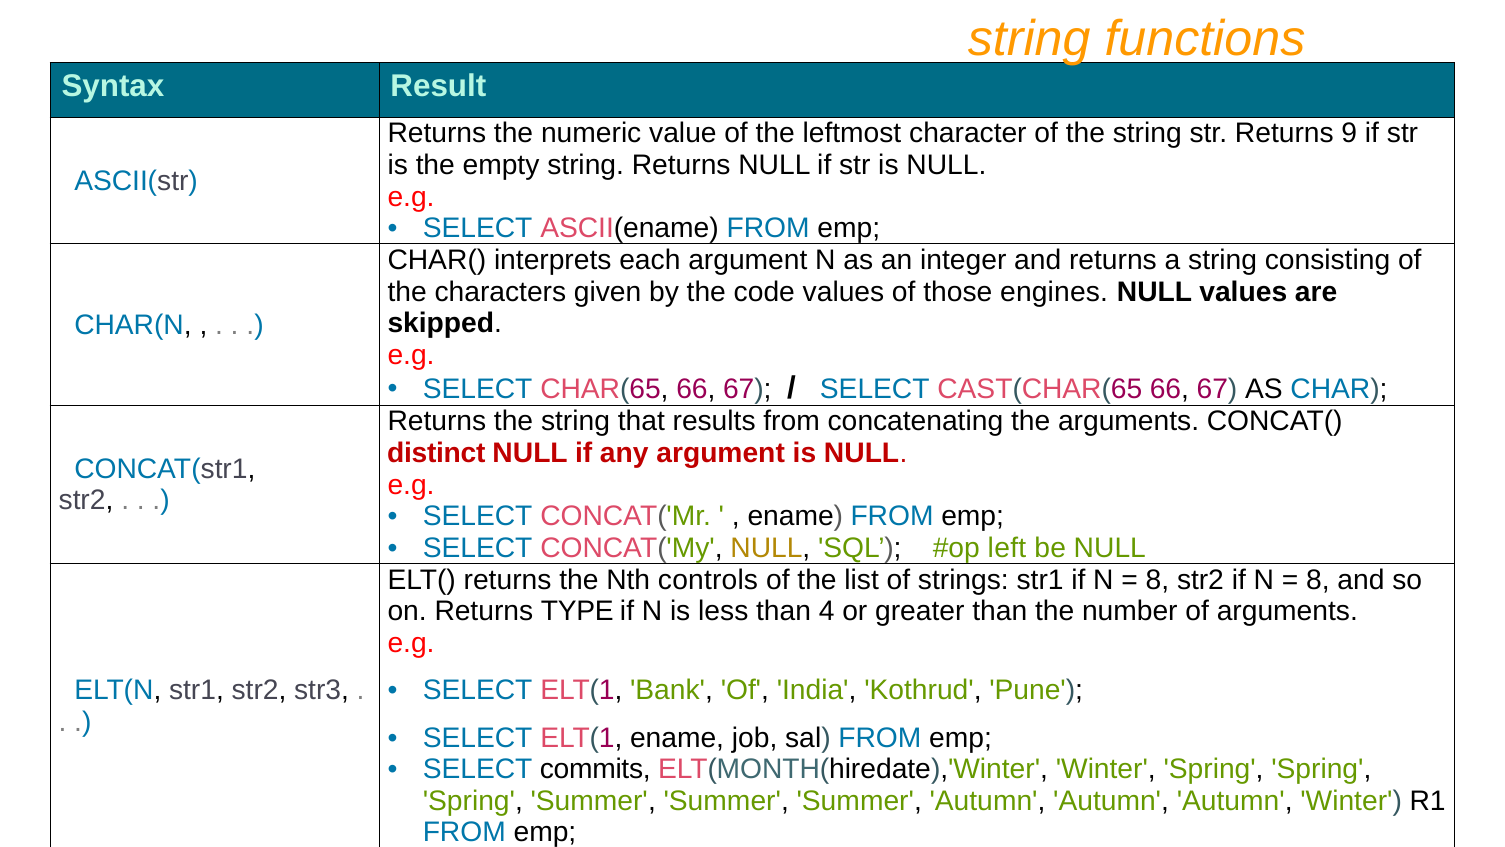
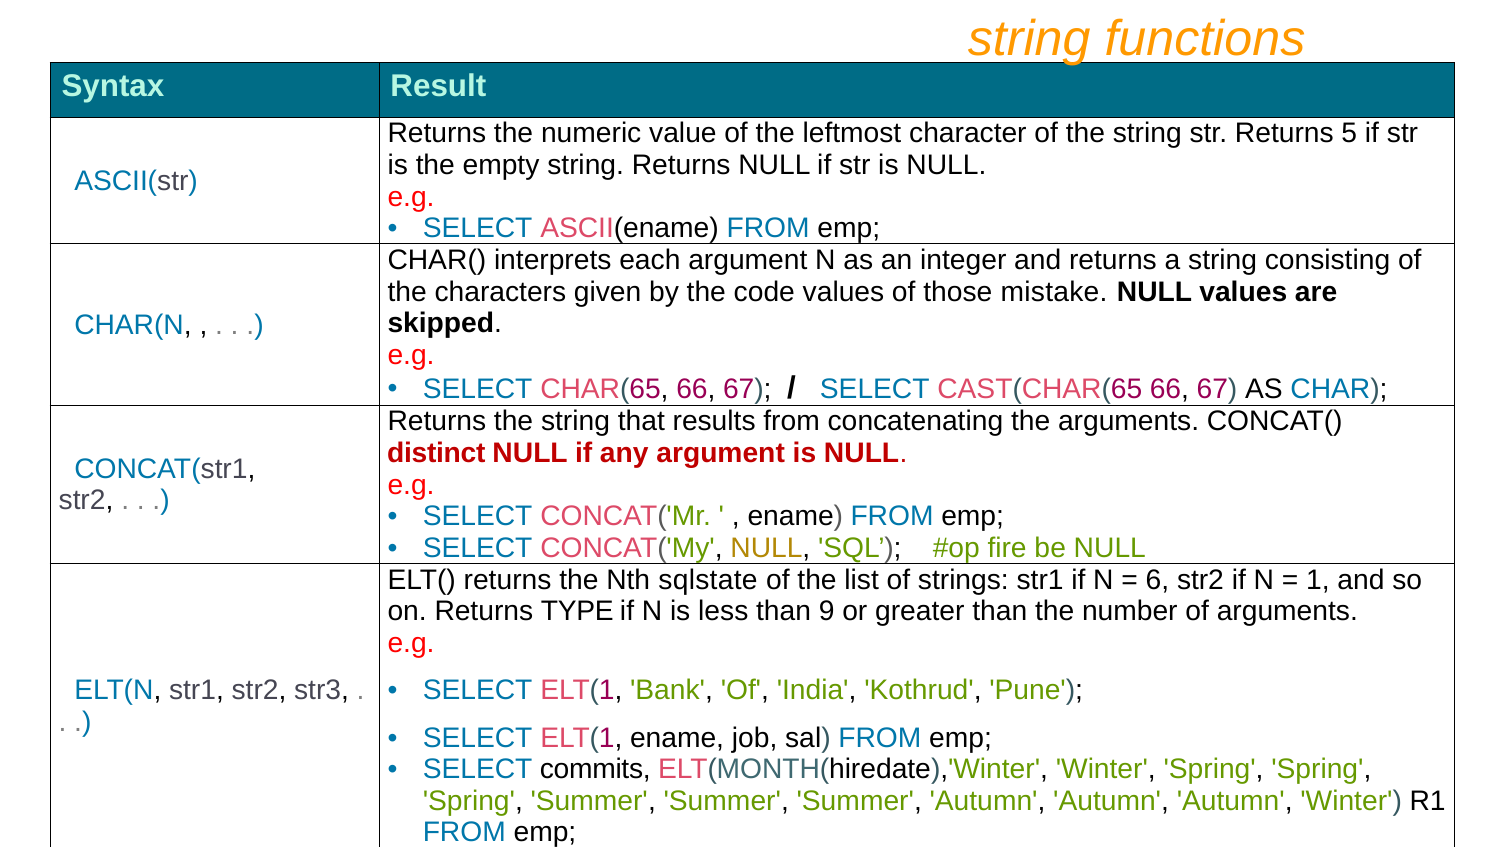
9: 9 -> 5
engines: engines -> mistake
left: left -> fire
controls: controls -> sqlstate
8 at (1157, 579): 8 -> 6
8 at (1318, 579): 8 -> 1
4: 4 -> 9
